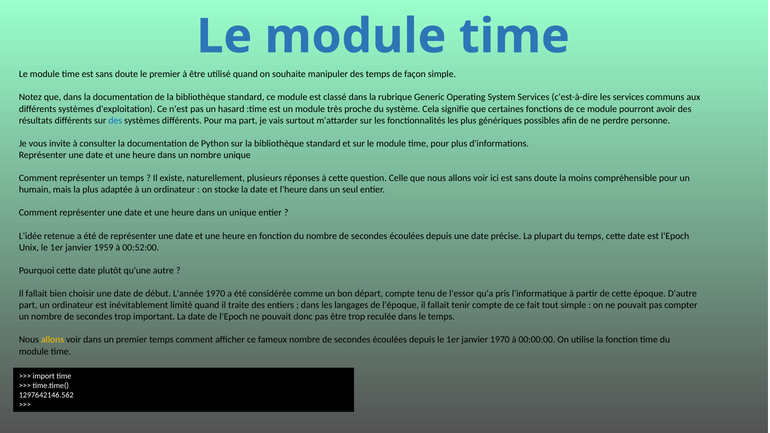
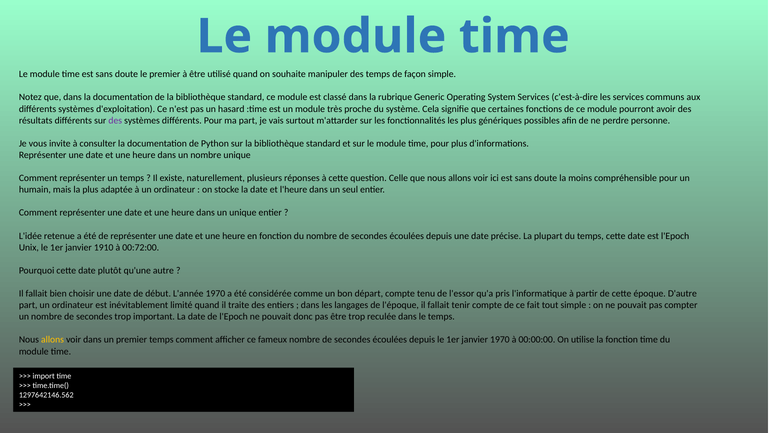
des at (115, 120) colour: blue -> purple
1959: 1959 -> 1910
00:52:00: 00:52:00 -> 00:72:00
